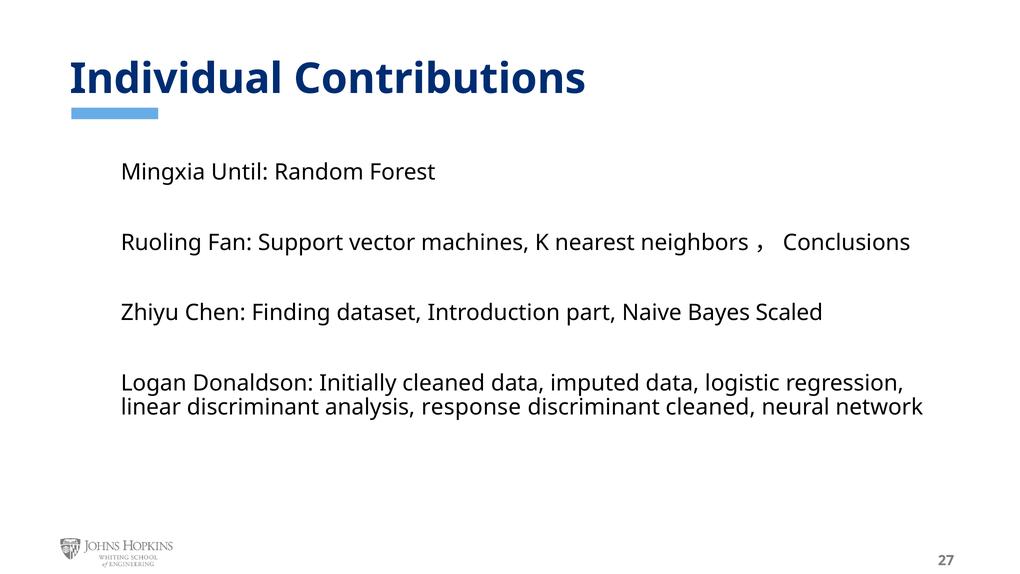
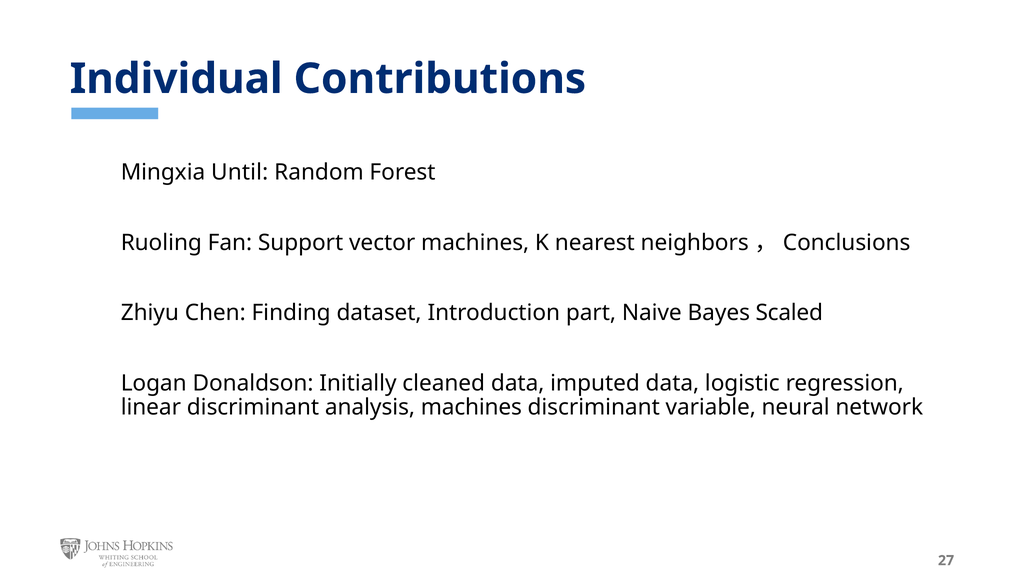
analysis response: response -> machines
discriminant cleaned: cleaned -> variable
